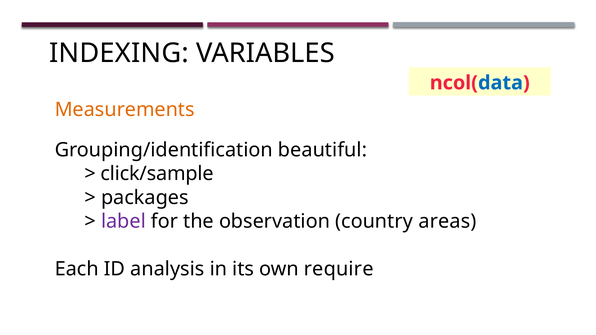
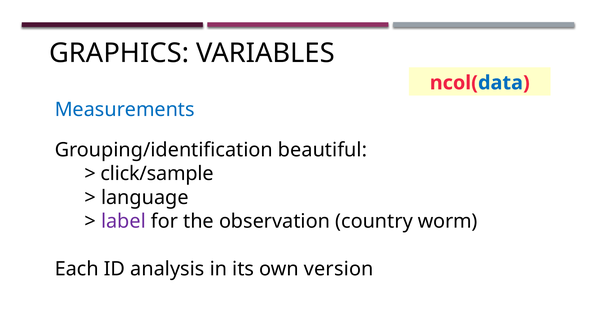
INDEXING: INDEXING -> GRAPHICS
Measurements colour: orange -> blue
packages: packages -> language
areas: areas -> worm
require: require -> version
